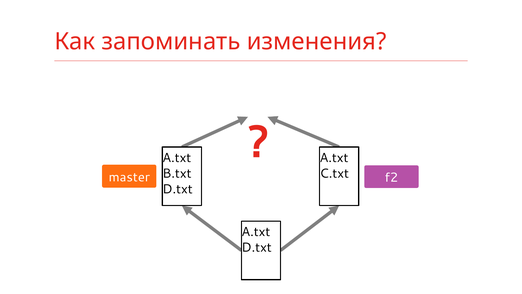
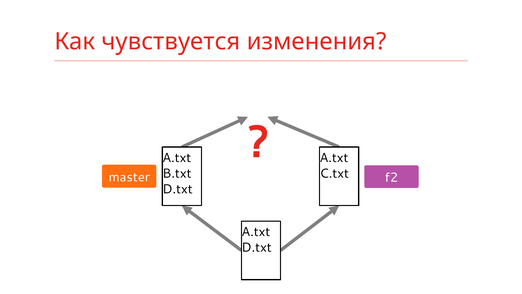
запоминать: запоминать -> чувствуется
